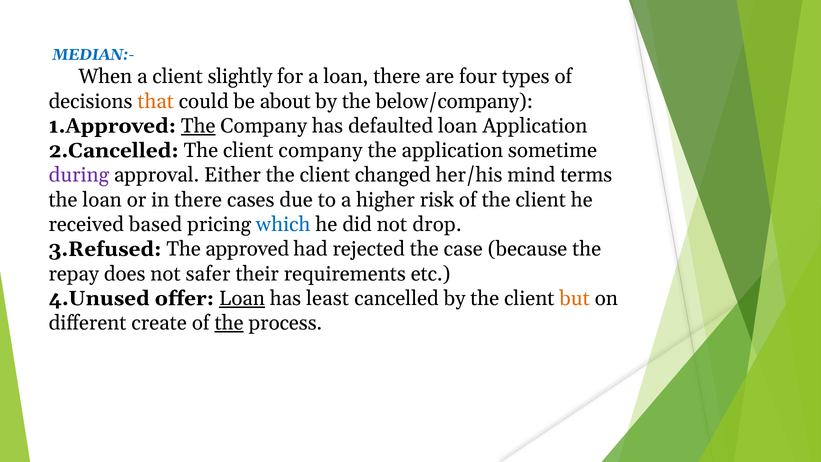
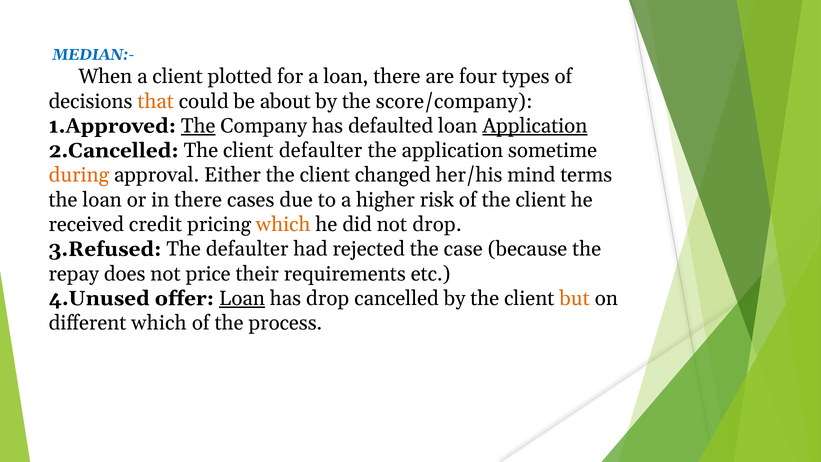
slightly: slightly -> plotted
below/company: below/company -> score/company
Application at (535, 126) underline: none -> present
client company: company -> defaulter
during colour: purple -> orange
based: based -> credit
which at (283, 224) colour: blue -> orange
The approved: approved -> defaulter
safer: safer -> price
has least: least -> drop
different create: create -> which
the at (229, 323) underline: present -> none
